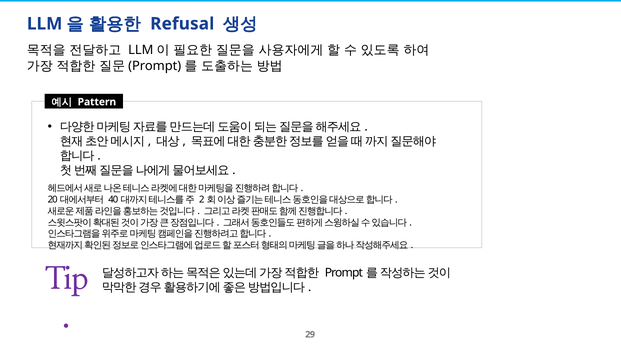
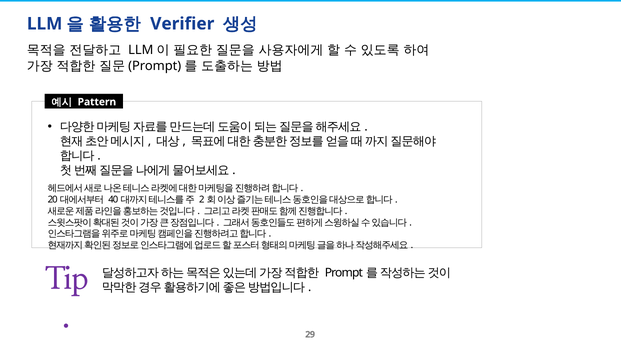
Refusal: Refusal -> Verifier
